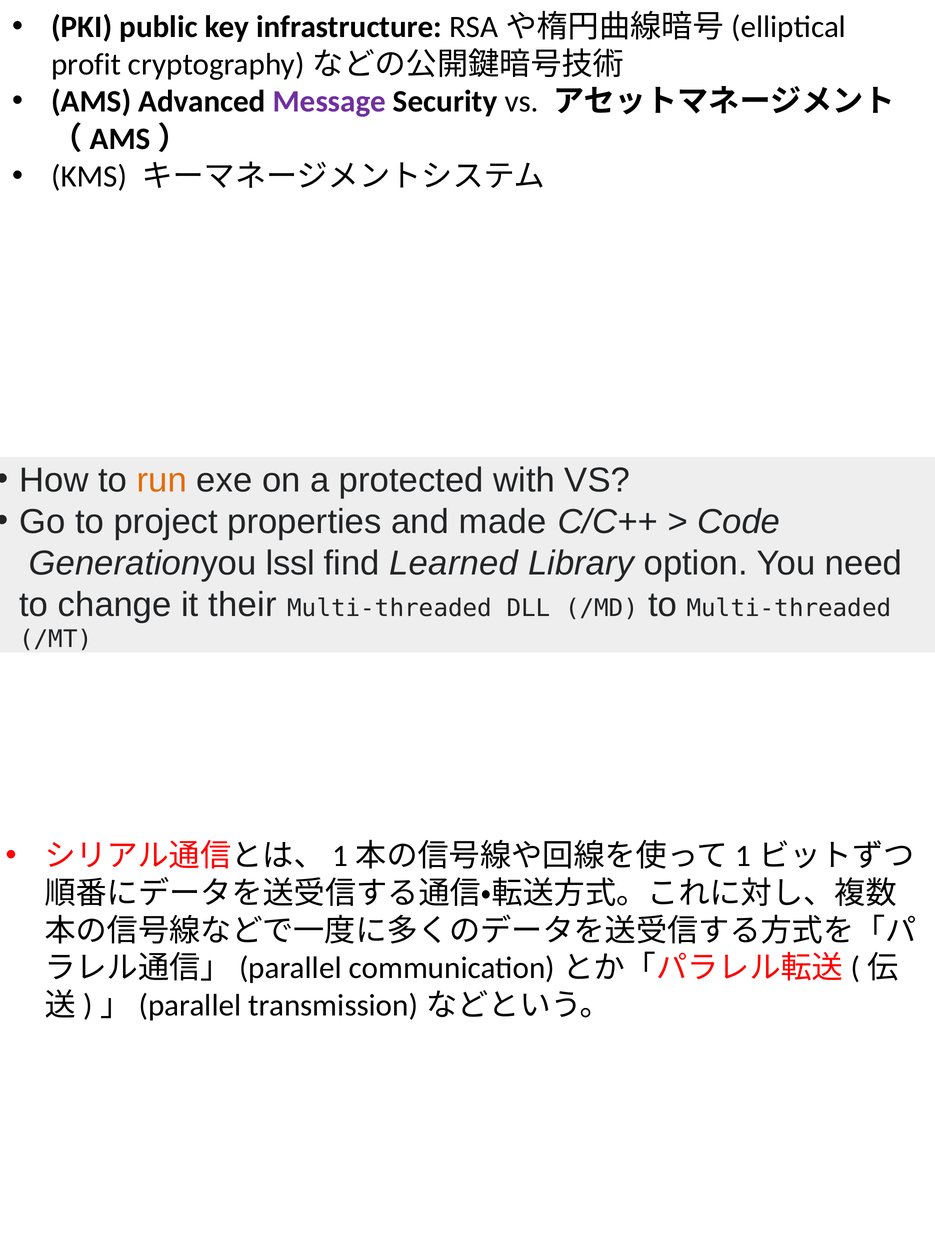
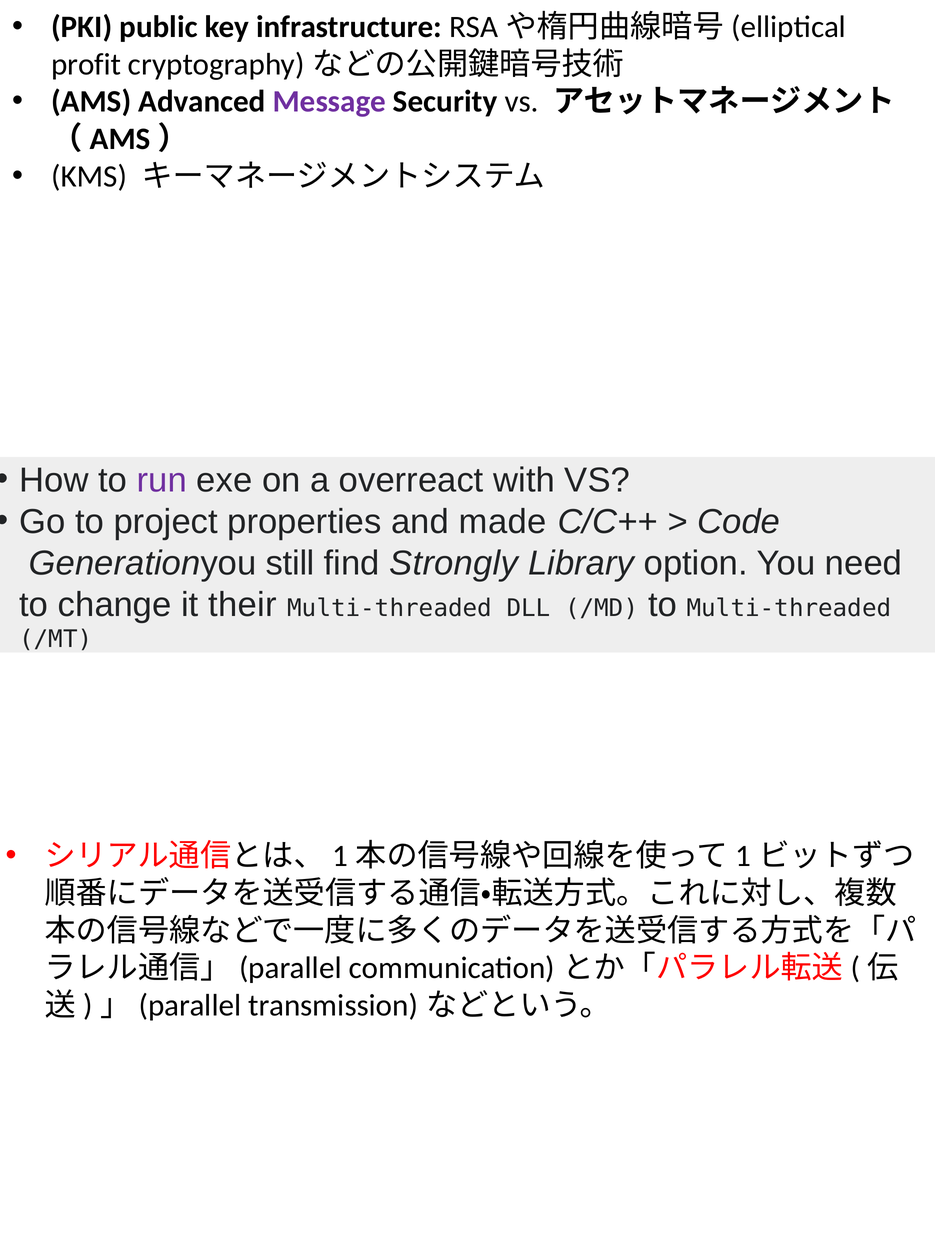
run colour: orange -> purple
protected: protected -> overreact
lssl: lssl -> still
Learned: Learned -> Strongly
